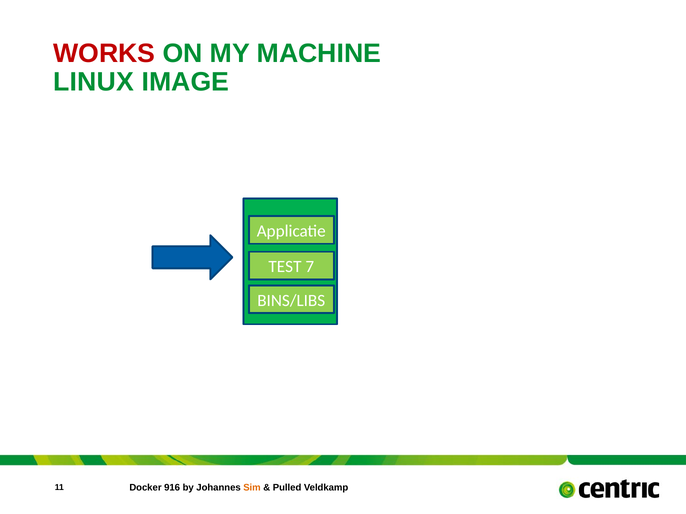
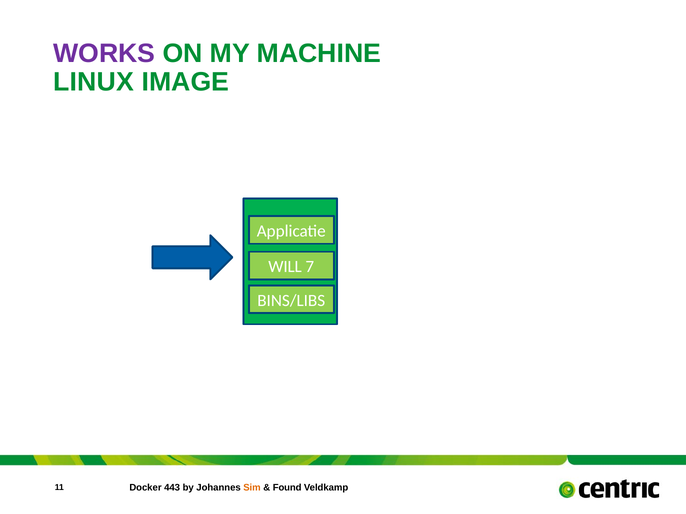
WORKS colour: red -> purple
TEST: TEST -> WILL
916: 916 -> 443
Pulled: Pulled -> Found
